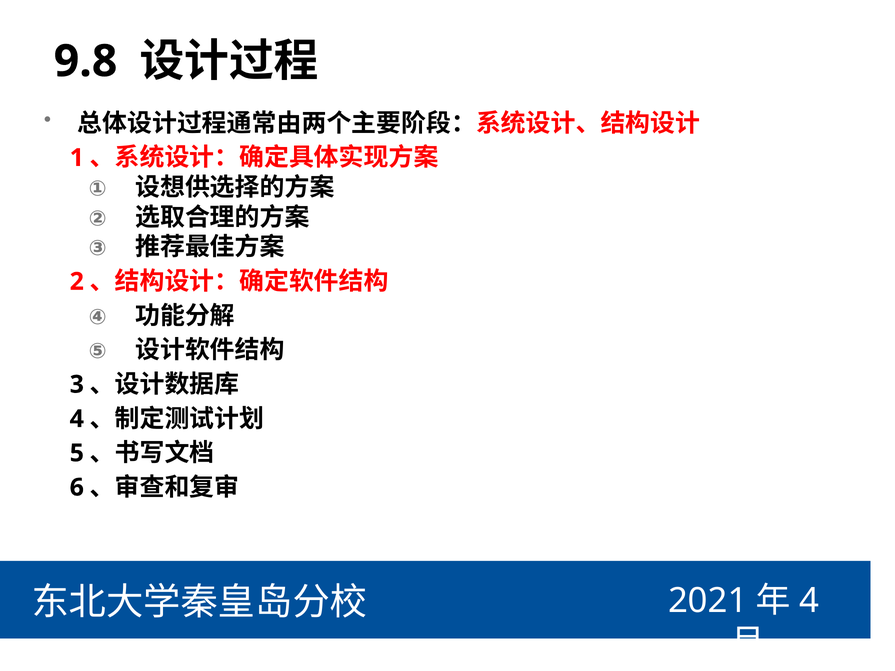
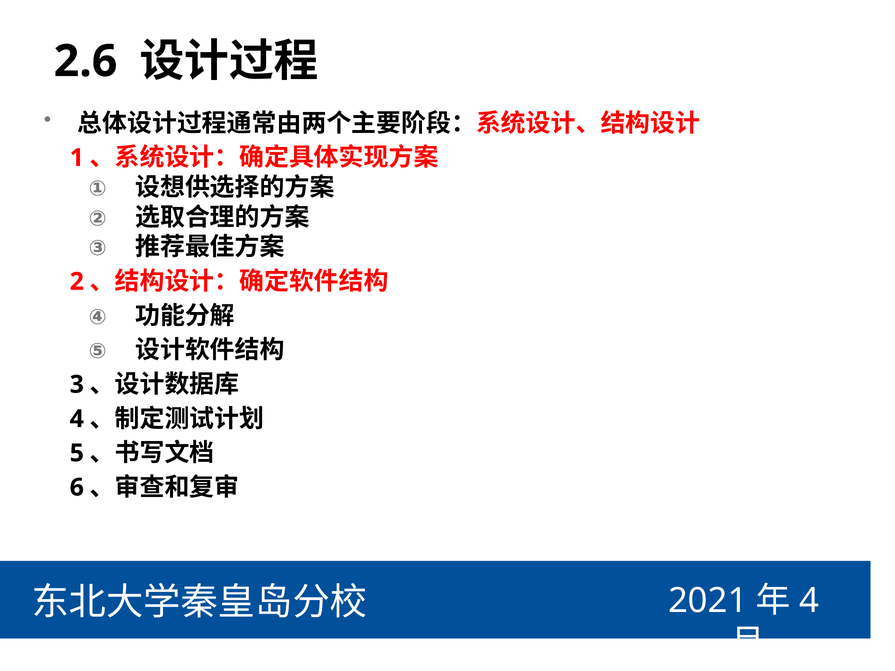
9.8: 9.8 -> 2.6
